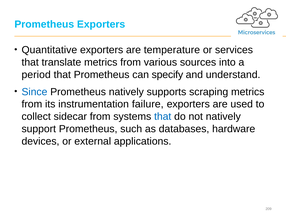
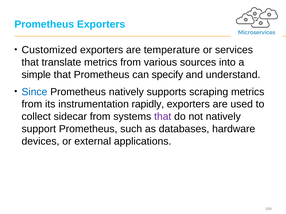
Quantitative: Quantitative -> Customized
period: period -> simple
failure: failure -> rapidly
that at (163, 117) colour: blue -> purple
